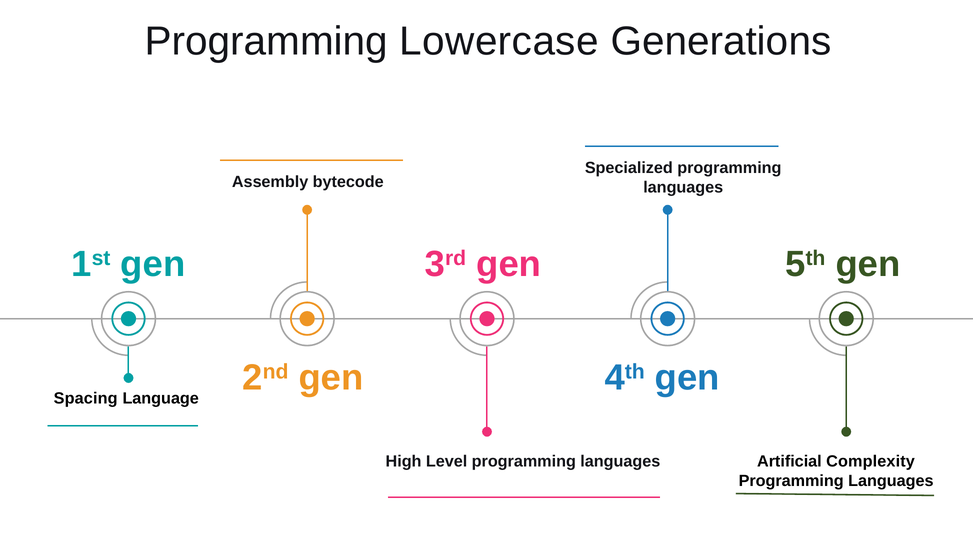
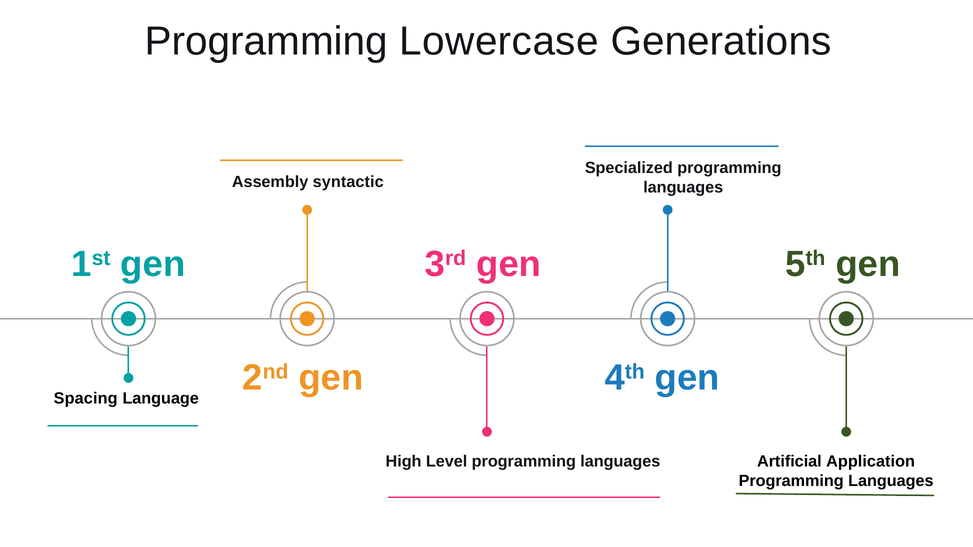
bytecode: bytecode -> syntactic
Complexity: Complexity -> Application
